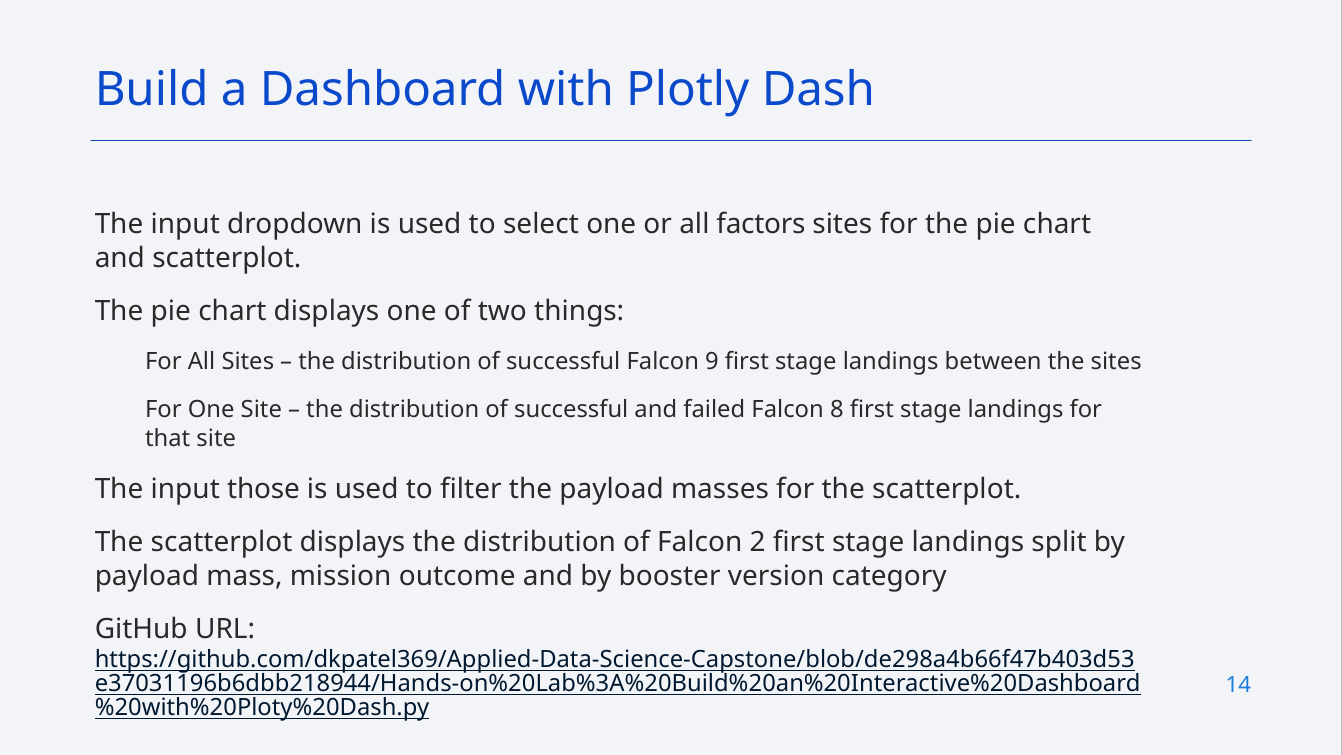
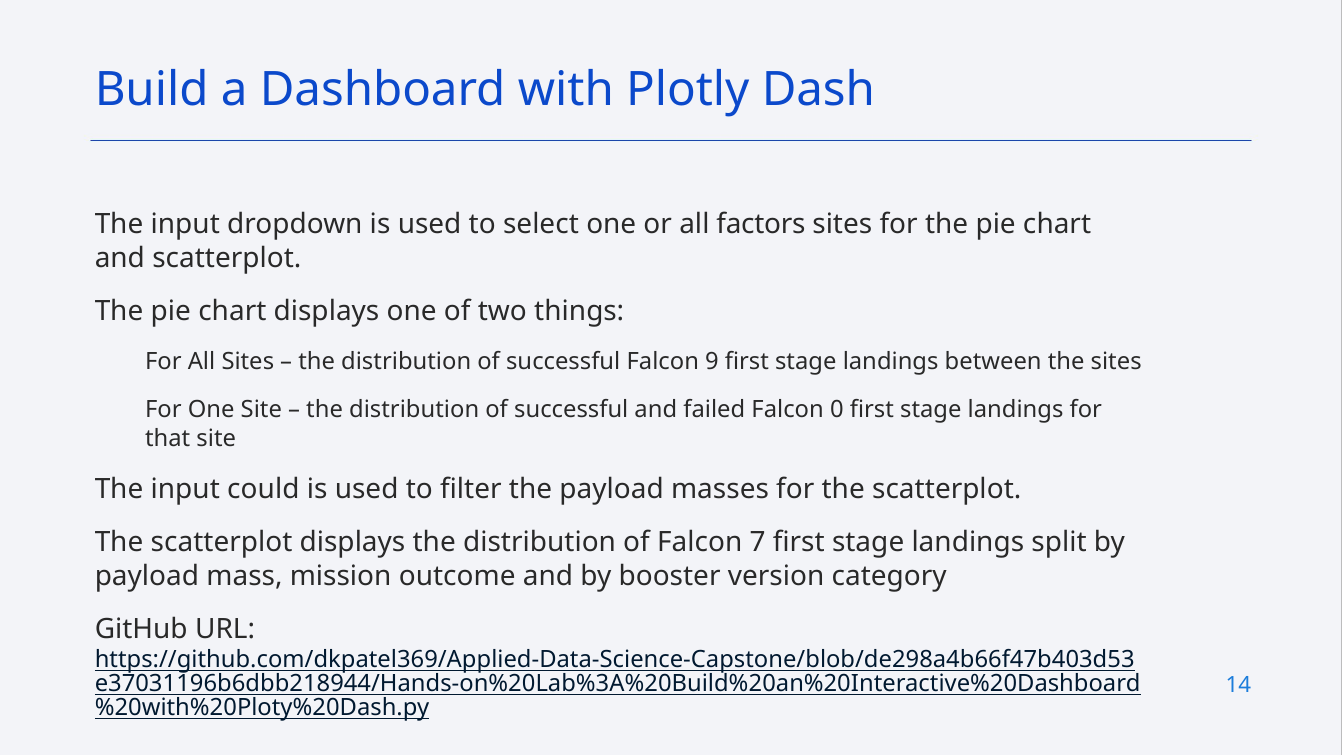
8: 8 -> 0
those: those -> could
2: 2 -> 7
